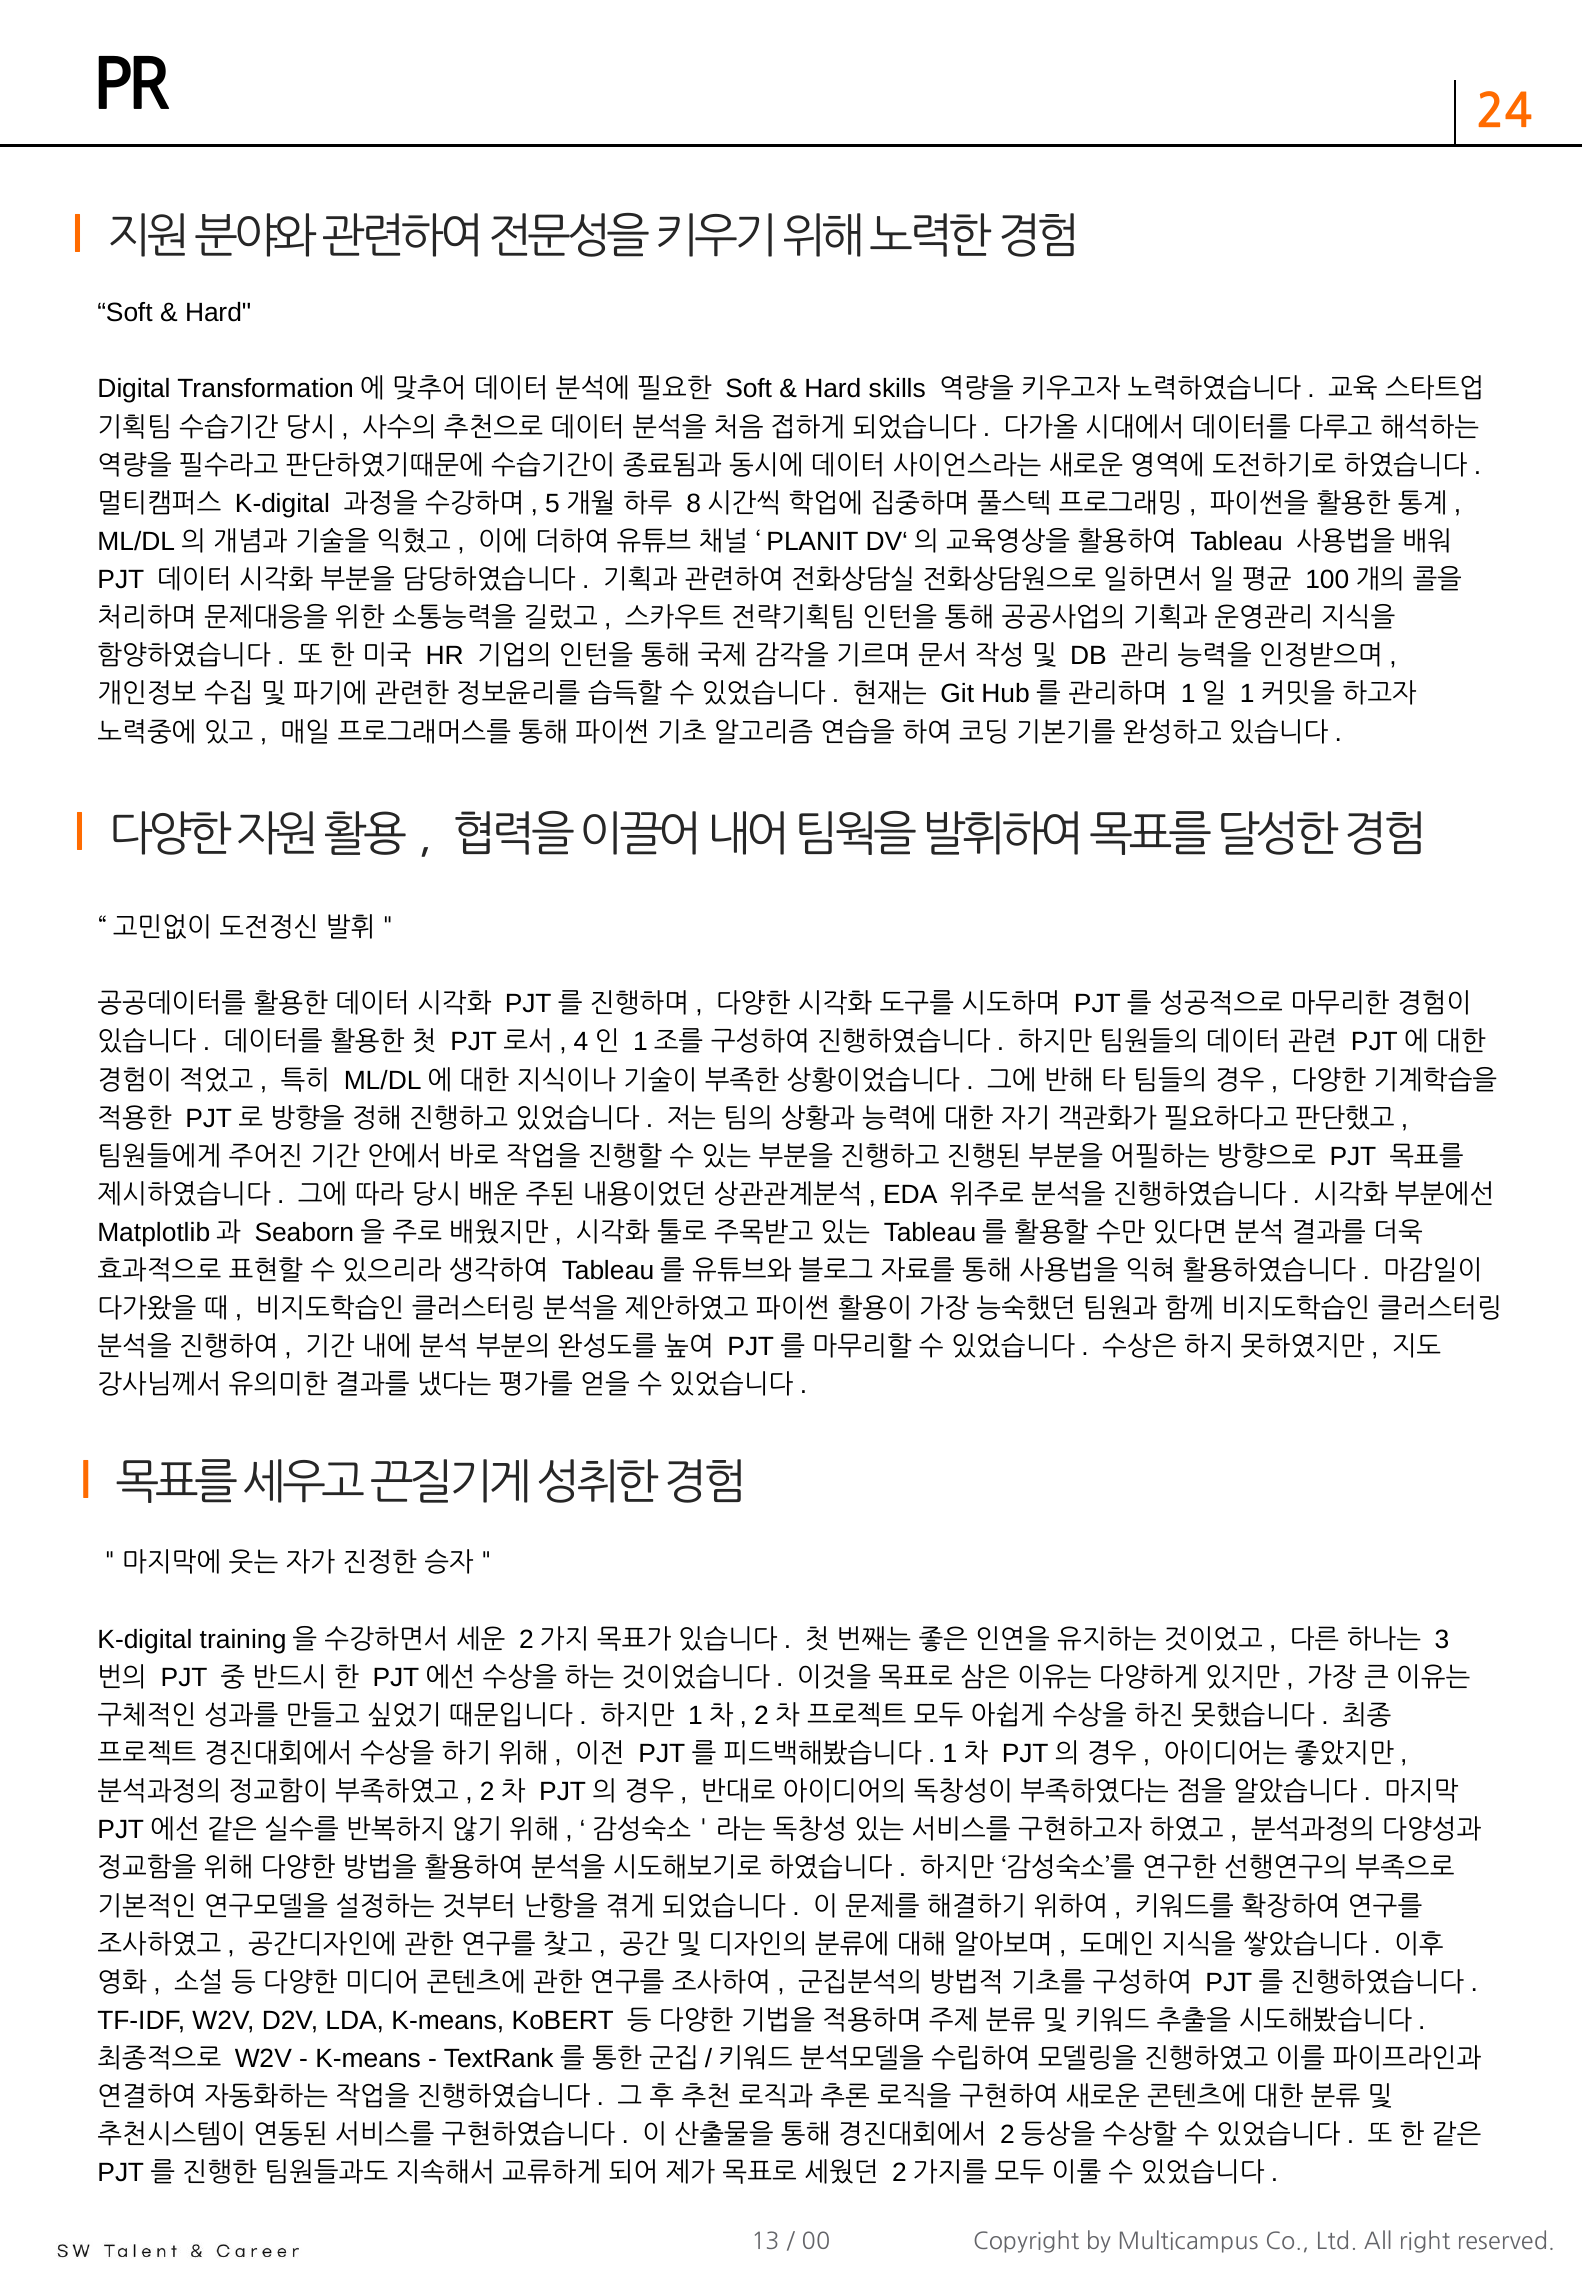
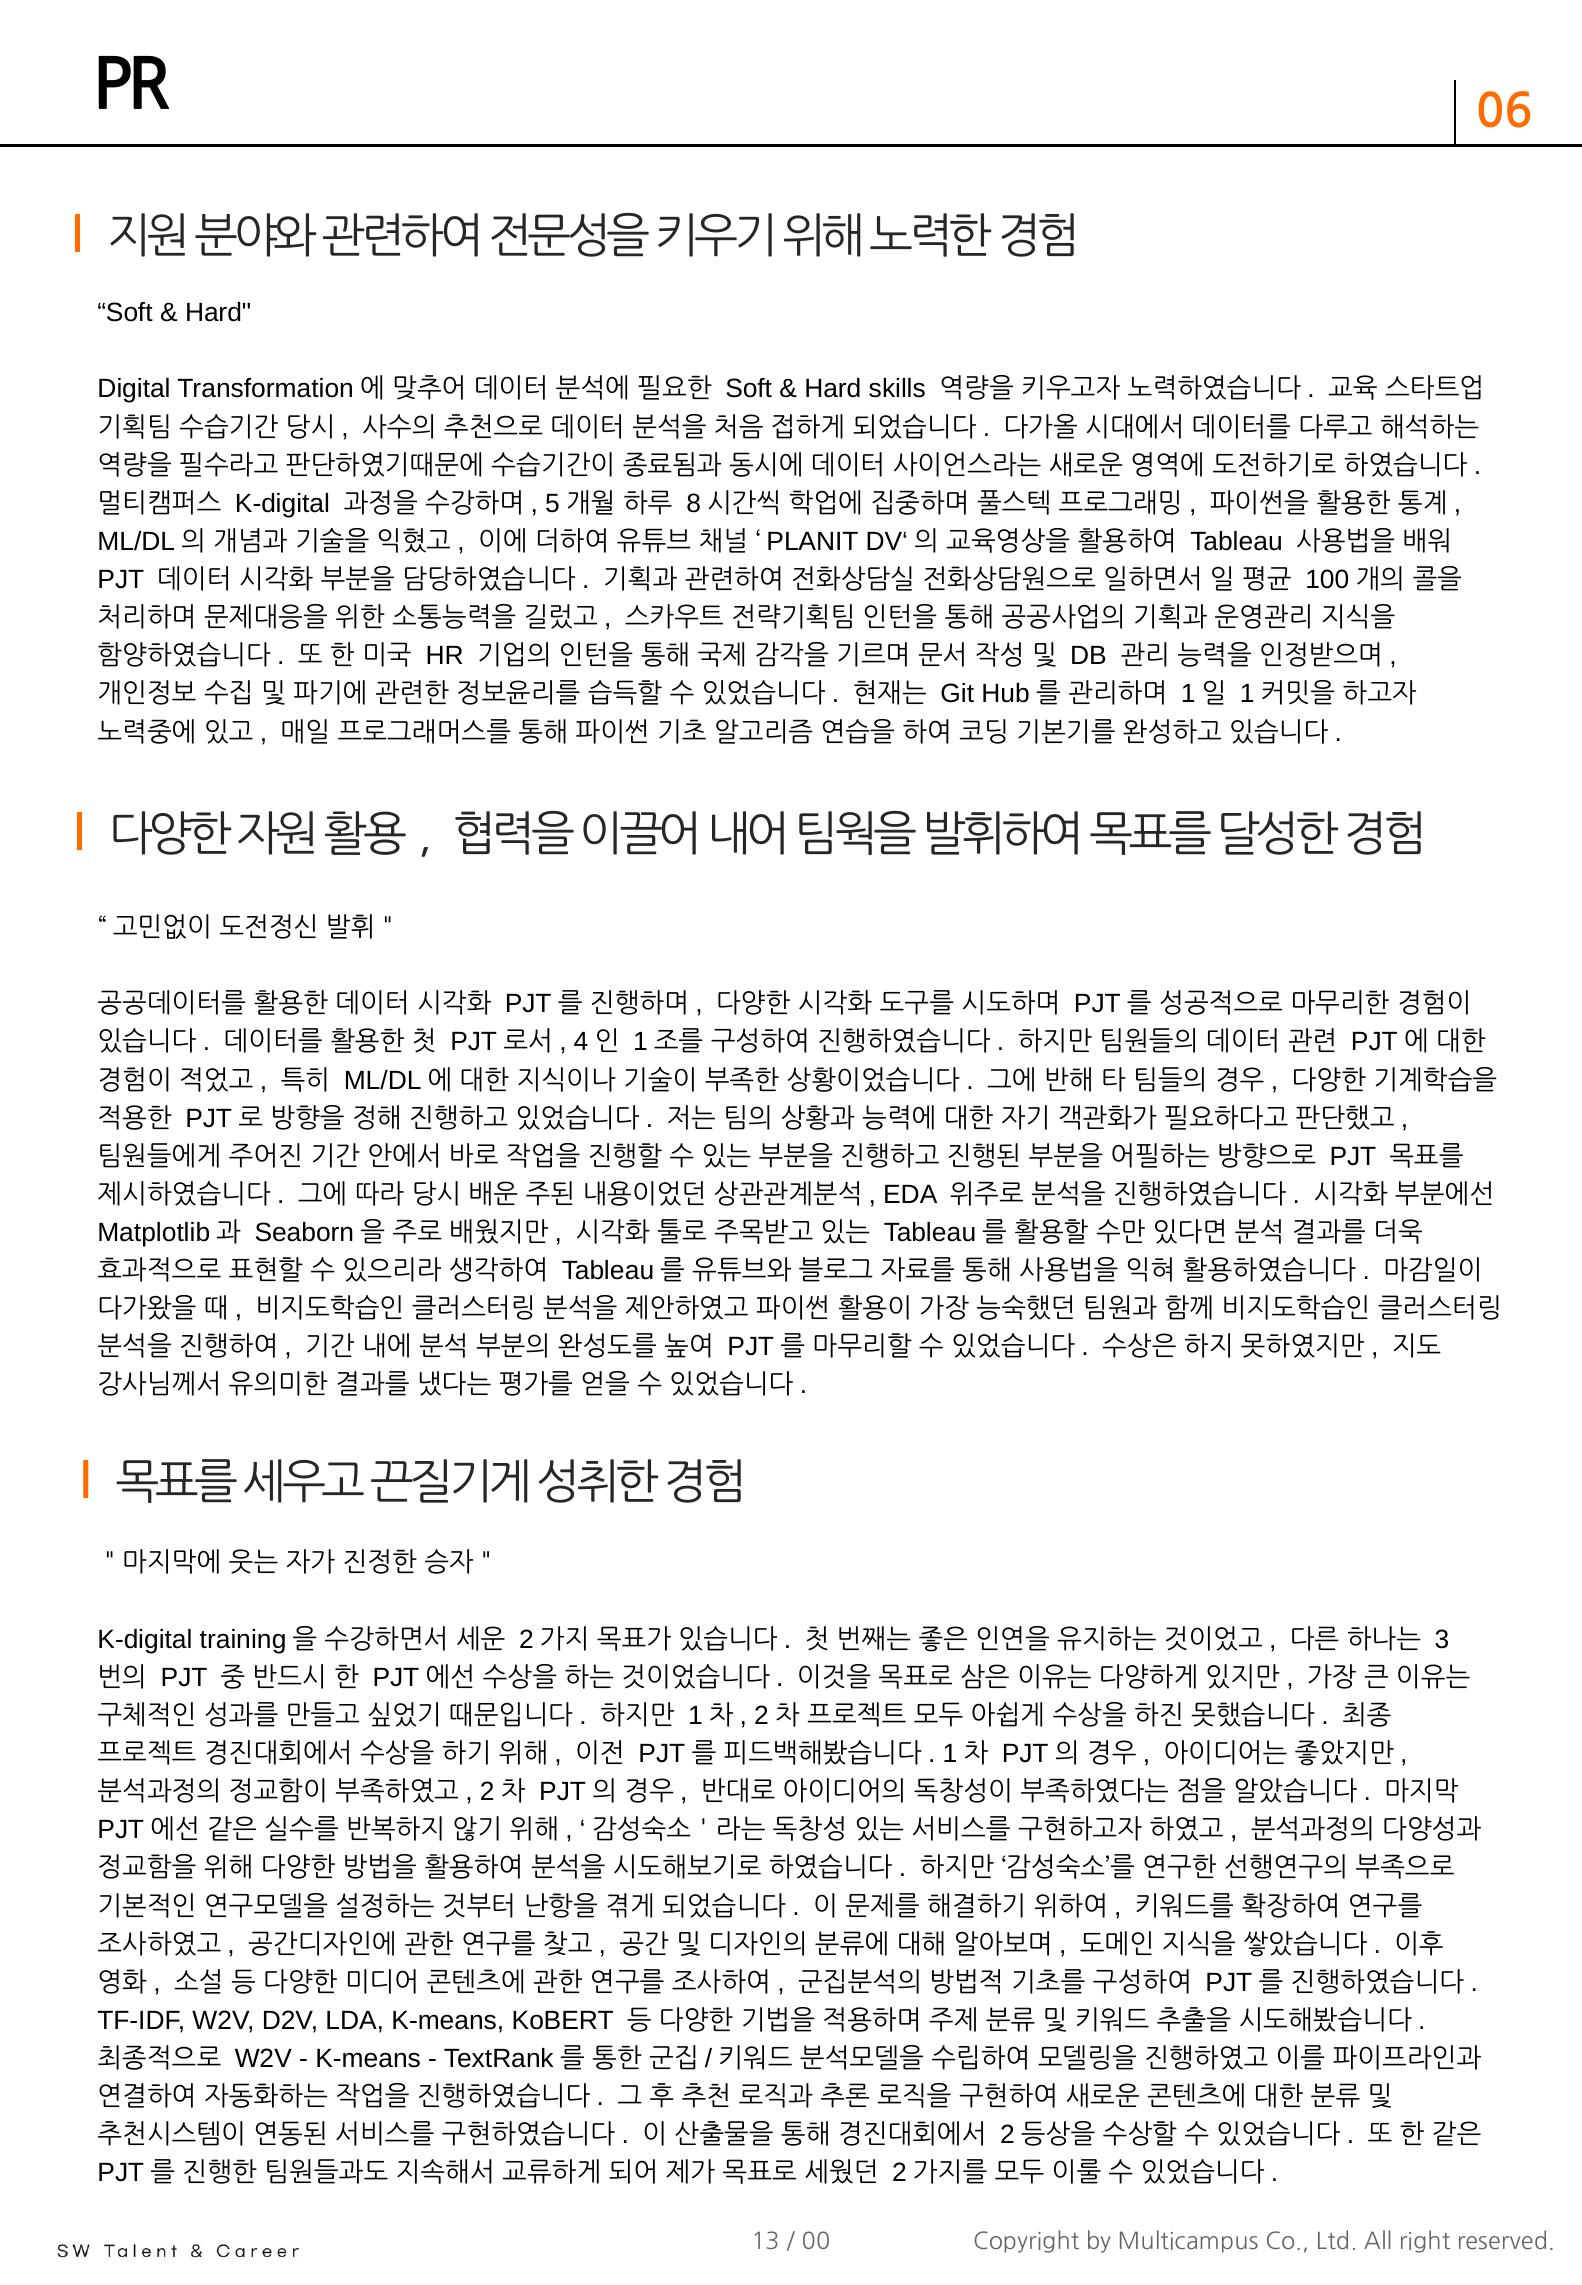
24: 24 -> 06
